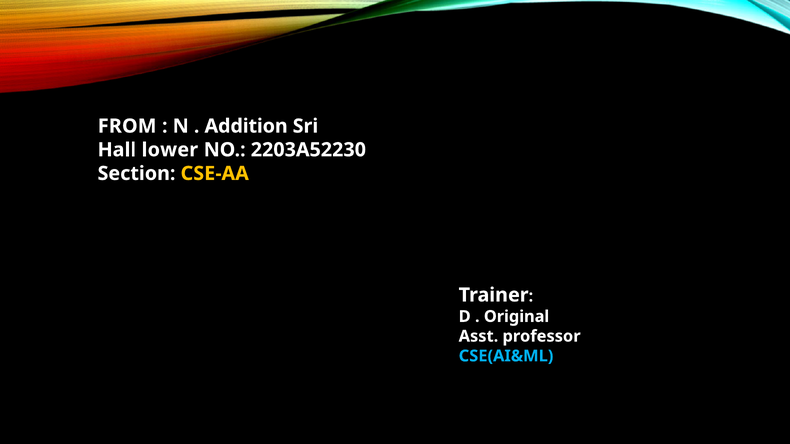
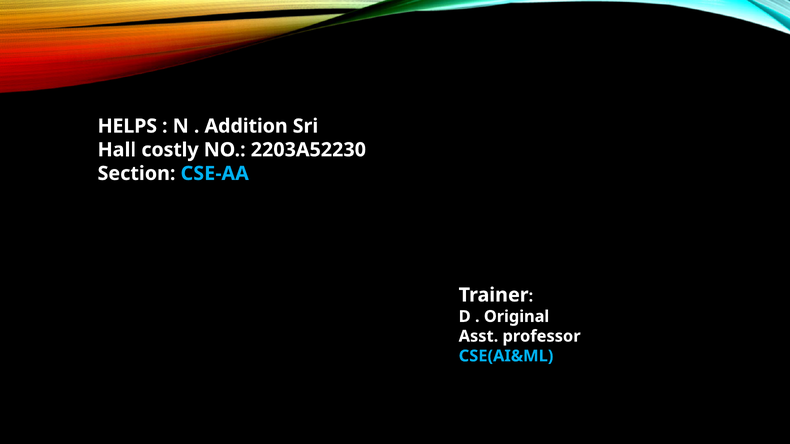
FROM: FROM -> HELPS
lower: lower -> costly
CSE-AA colour: yellow -> light blue
